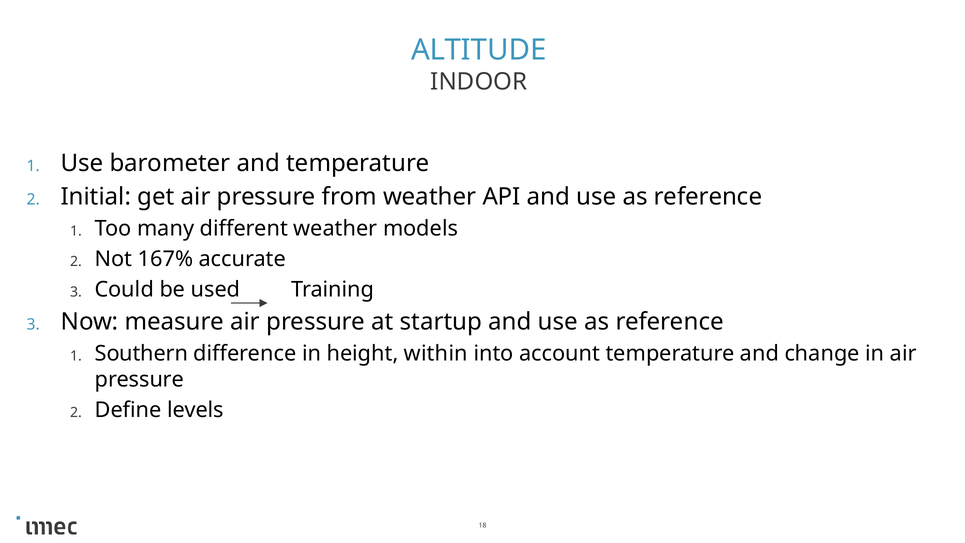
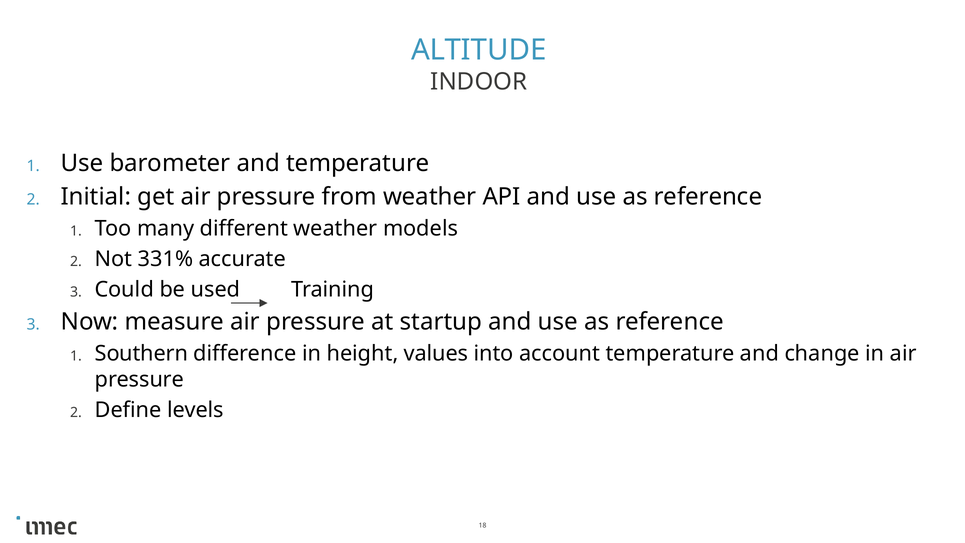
167%: 167% -> 331%
within: within -> values
